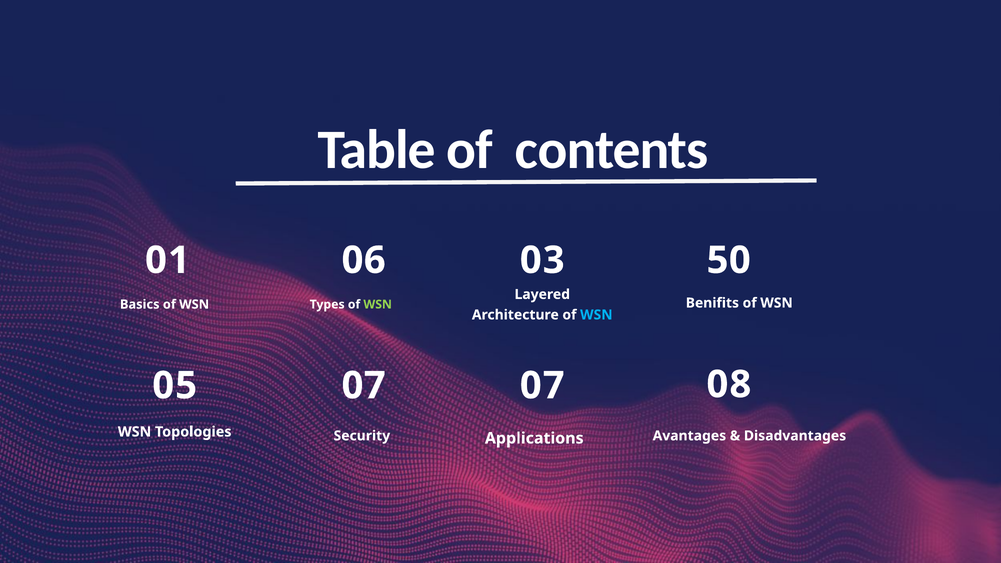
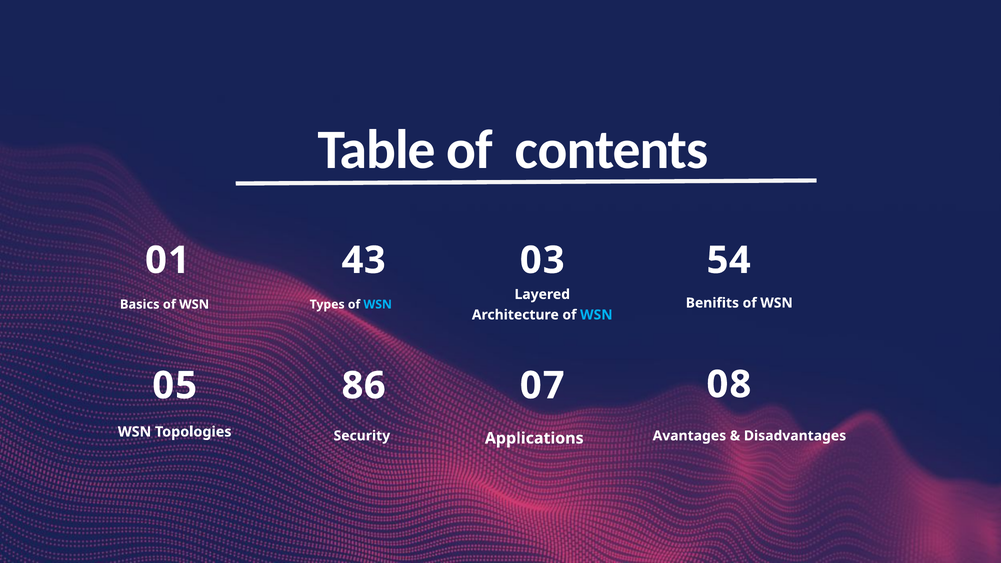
06: 06 -> 43
50: 50 -> 54
WSN at (378, 304) colour: light green -> light blue
05 07: 07 -> 86
